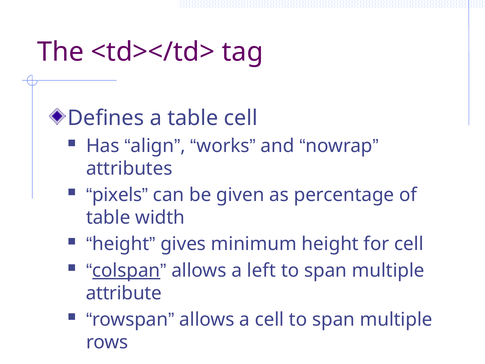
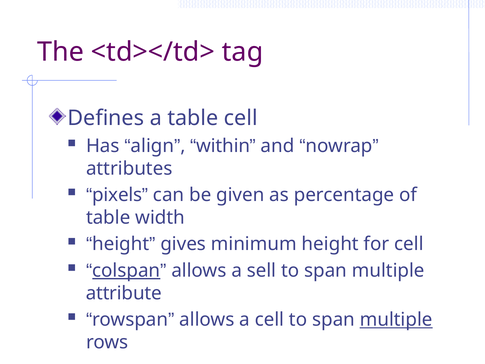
works: works -> within
left: left -> sell
multiple at (396, 319) underline: none -> present
